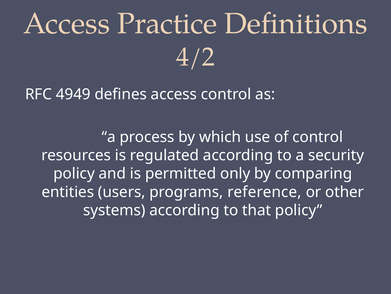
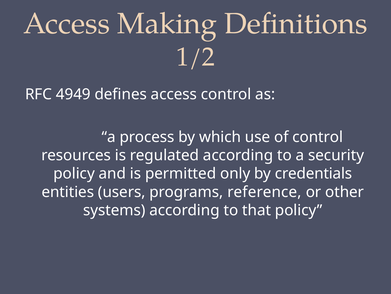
Practice: Practice -> Making
4/2: 4/2 -> 1/2
comparing: comparing -> credentials
